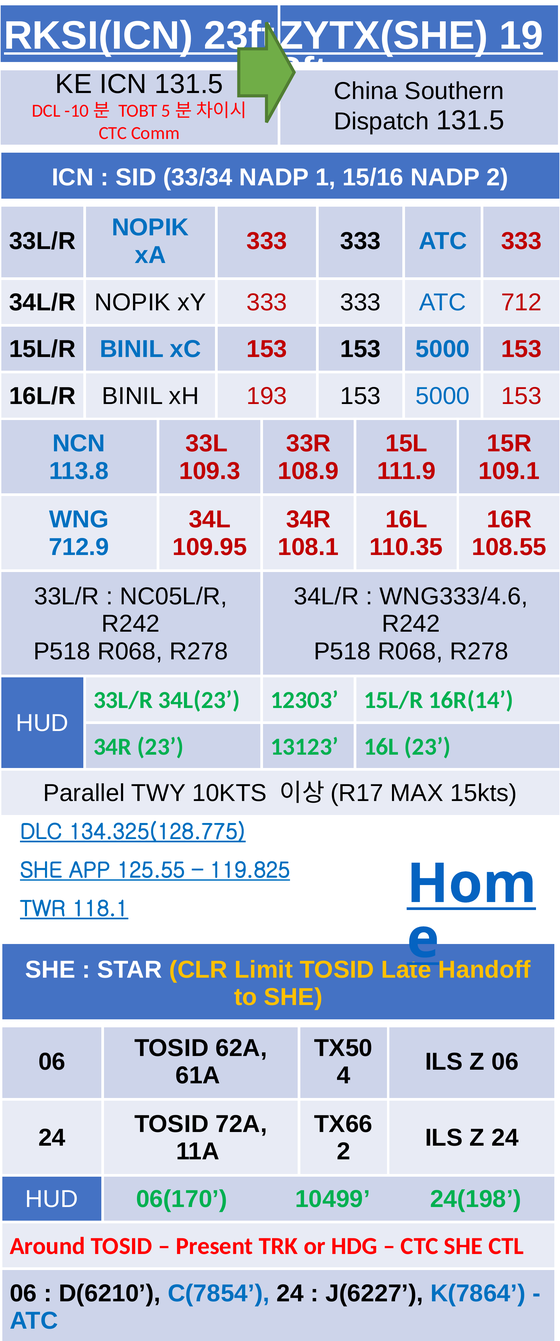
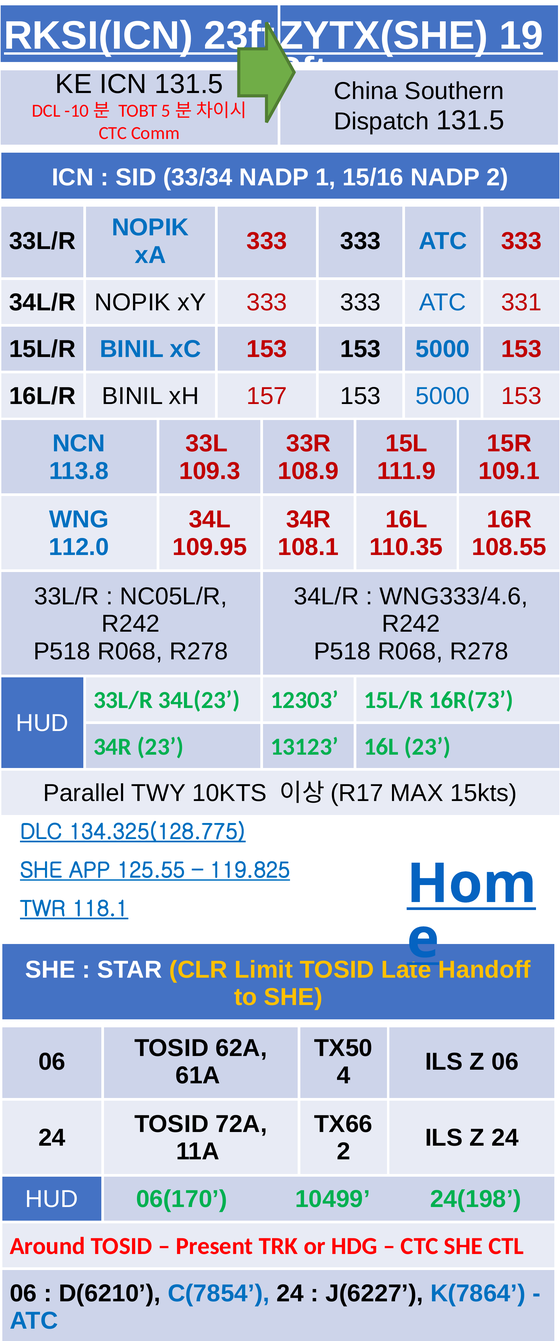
712: 712 -> 331
193: 193 -> 157
712.9: 712.9 -> 112.0
16R(14: 16R(14 -> 16R(73
